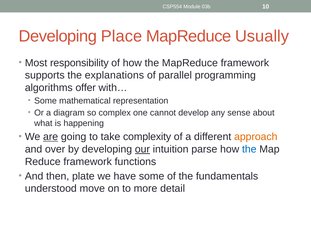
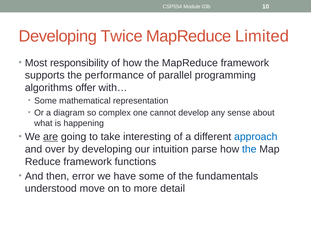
Place: Place -> Twice
Usually: Usually -> Limited
explanations: explanations -> performance
complexity: complexity -> interesting
approach colour: orange -> blue
our underline: present -> none
plate: plate -> error
